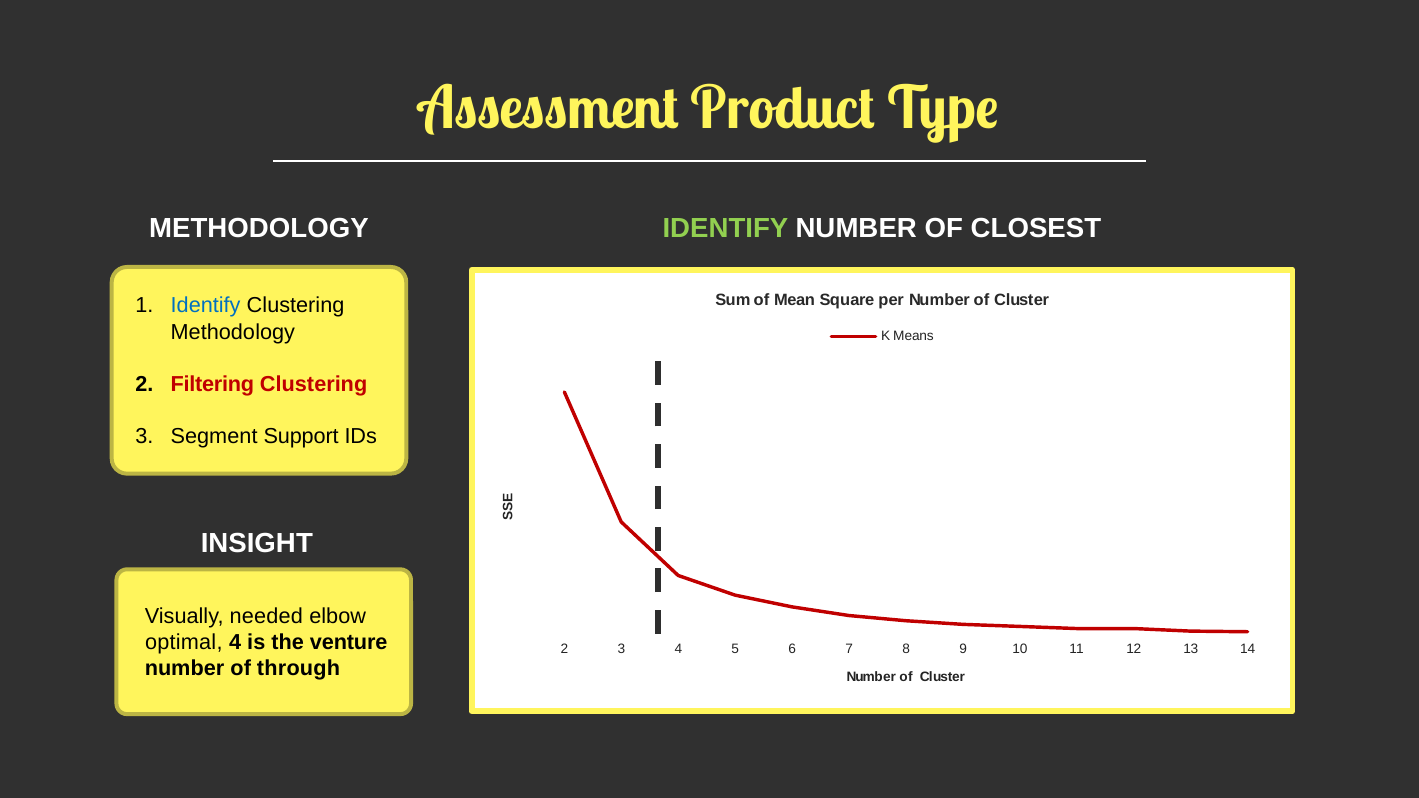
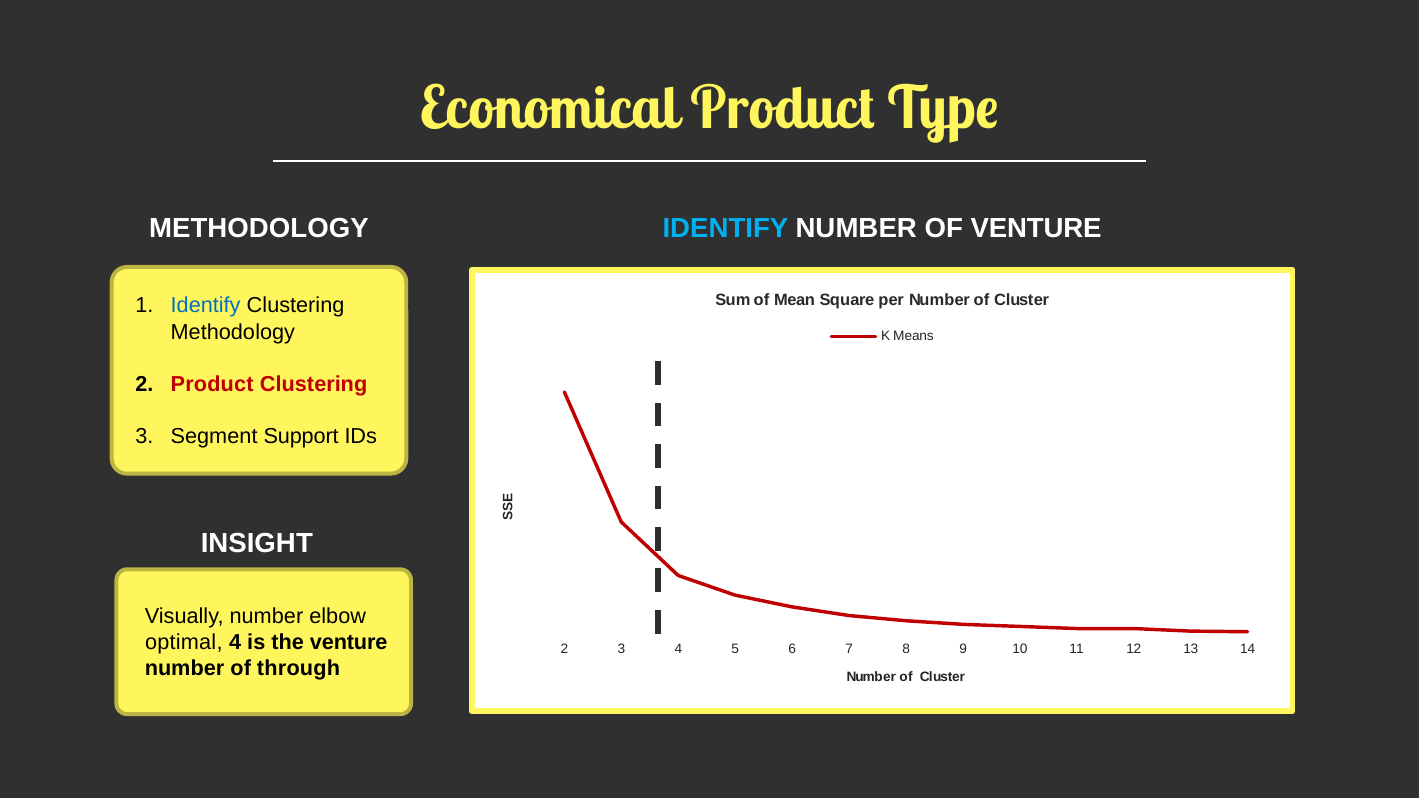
Assessment: Assessment -> Economical
IDENTIFY at (725, 228) colour: light green -> light blue
OF CLOSEST: CLOSEST -> VENTURE
2 Filtering: Filtering -> Product
Visually needed: needed -> number
